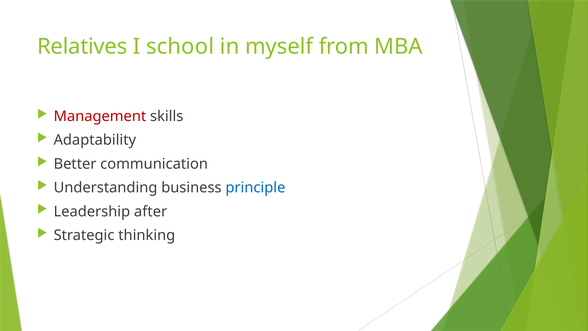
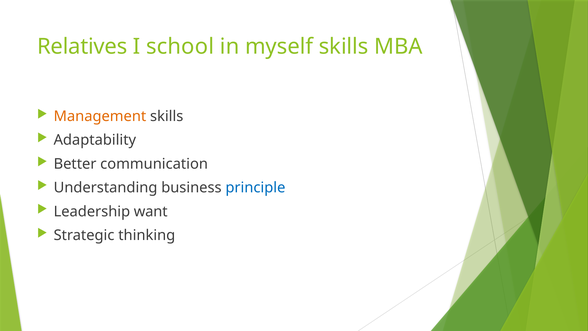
myself from: from -> skills
Management colour: red -> orange
after: after -> want
